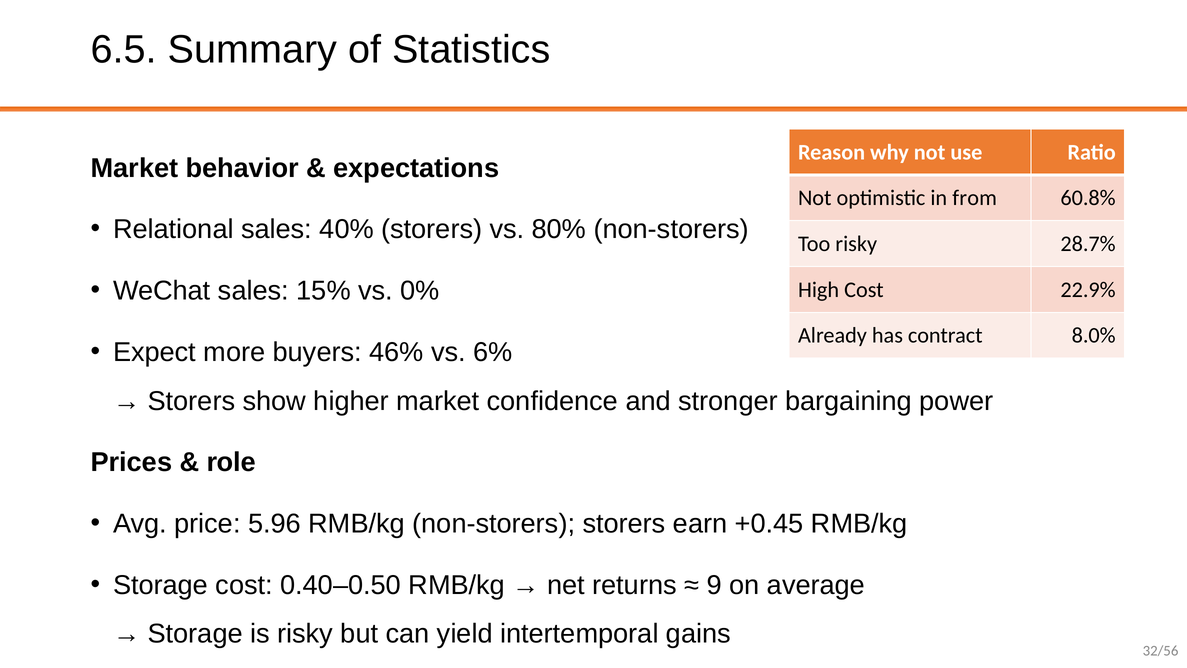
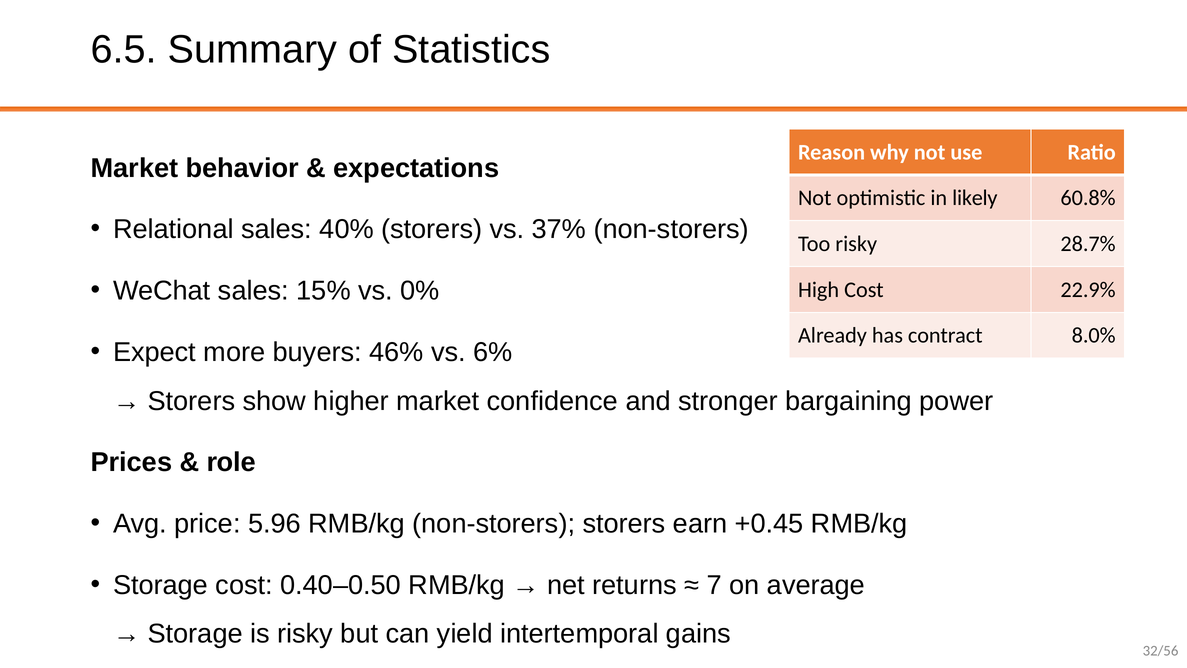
from: from -> likely
80%: 80% -> 37%
9: 9 -> 7
